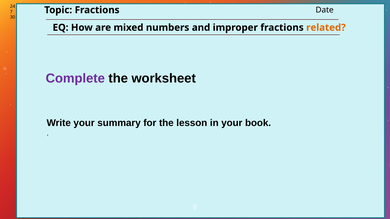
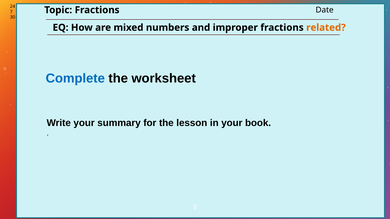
Complete colour: purple -> blue
